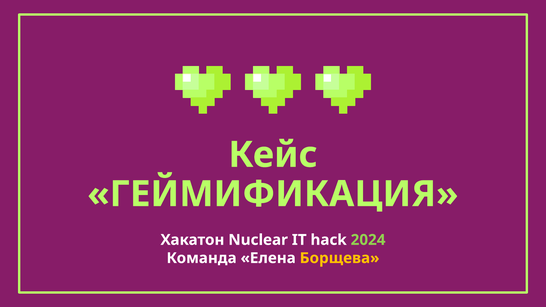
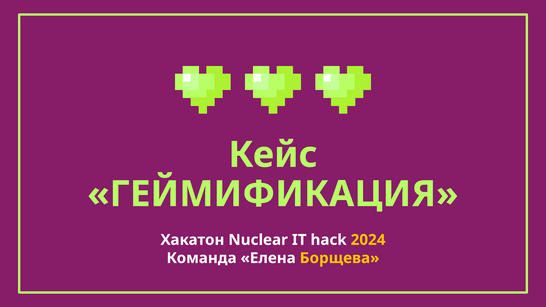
2024 colour: light green -> yellow
